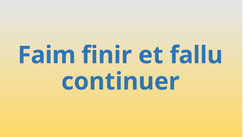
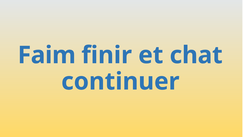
fallu: fallu -> chat
